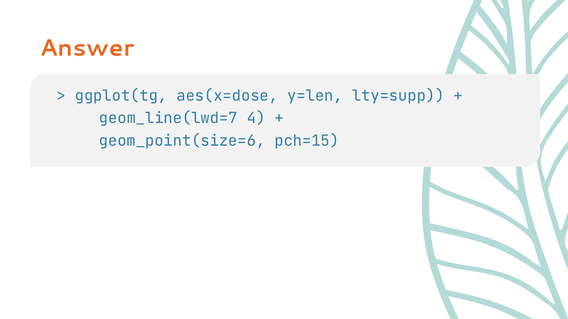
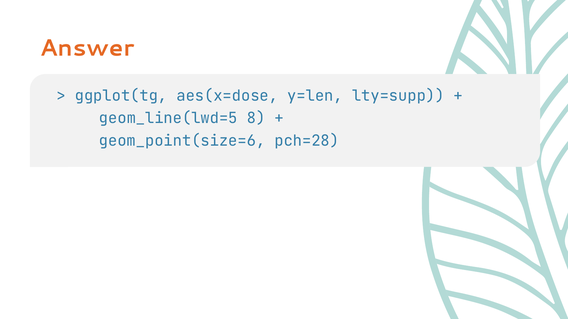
geom_line(lwd=7.4: geom_line(lwd=7.4 -> geom_line(lwd=5.8
pch=15: pch=15 -> pch=28
